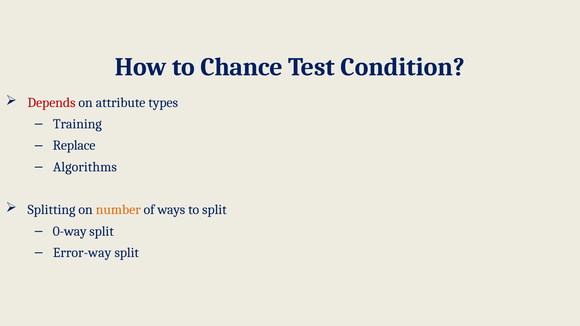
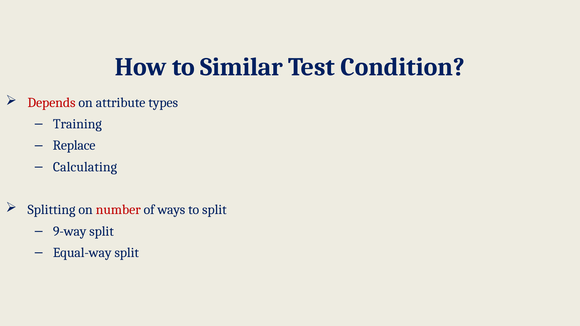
Chance: Chance -> Similar
Algorithms: Algorithms -> Calculating
number colour: orange -> red
0-way: 0-way -> 9-way
Error-way: Error-way -> Equal-way
